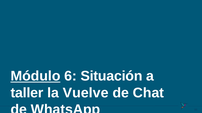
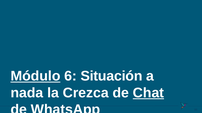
taller: taller -> nada
Vuelve: Vuelve -> Crezca
Chat underline: none -> present
